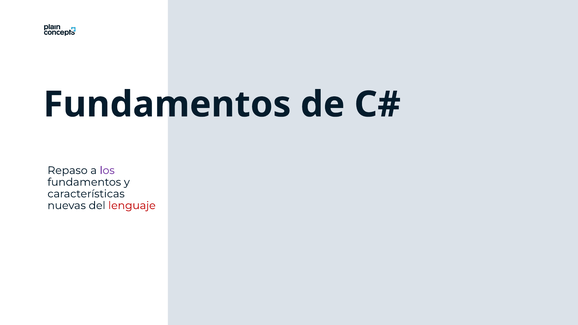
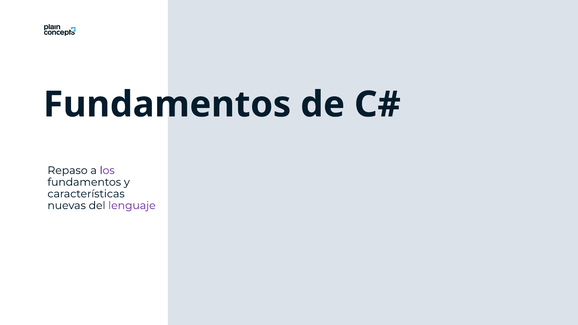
lenguaje colour: red -> purple
